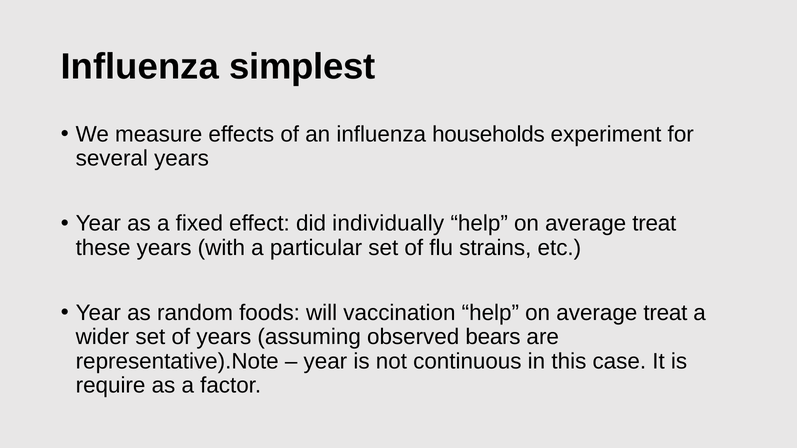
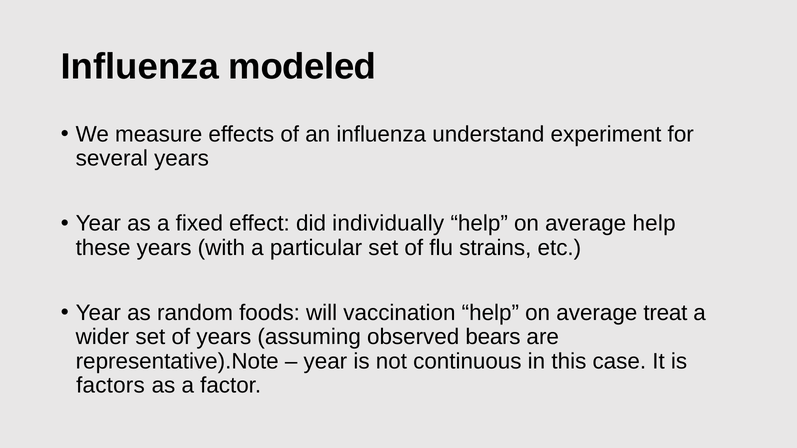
simplest: simplest -> modeled
households: households -> understand
treat at (654, 224): treat -> help
require: require -> factors
